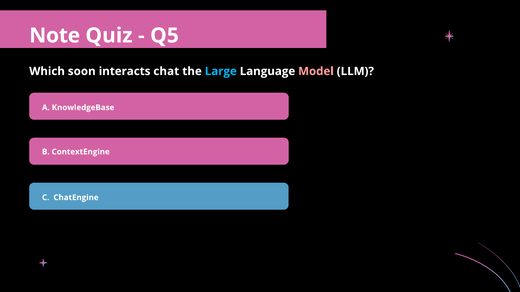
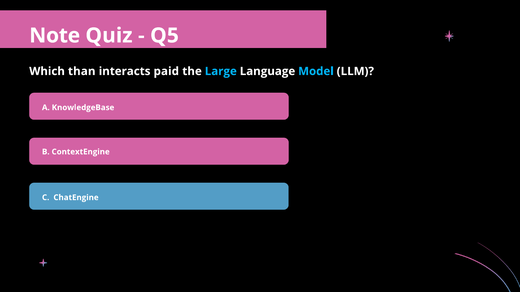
soon: soon -> than
chat: chat -> paid
Model colour: pink -> light blue
